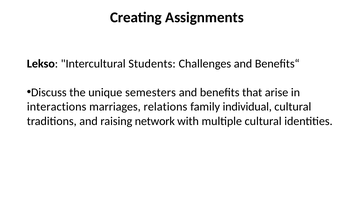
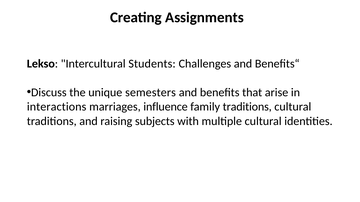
relations: relations -> influence
family individual: individual -> traditions
network: network -> subjects
